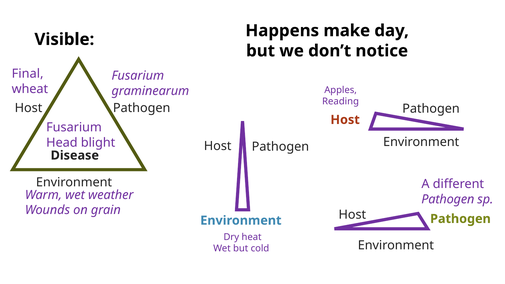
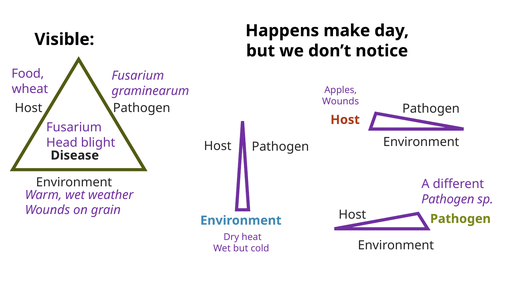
Final: Final -> Food
Reading at (341, 101): Reading -> Wounds
